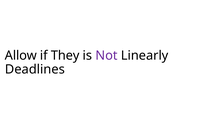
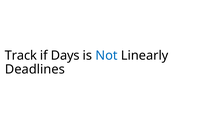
Allow: Allow -> Track
They: They -> Days
Not colour: purple -> blue
